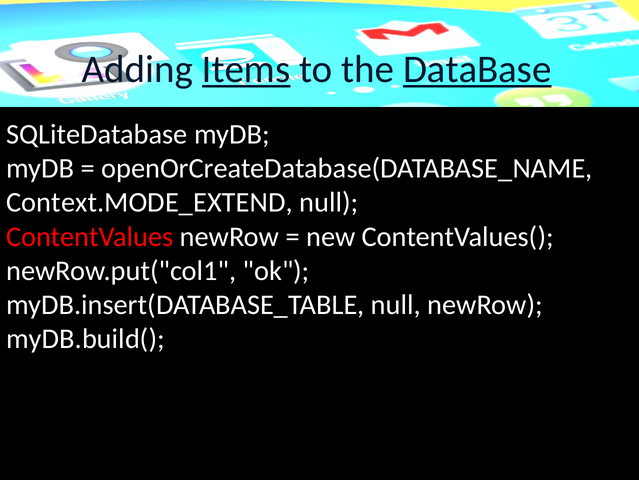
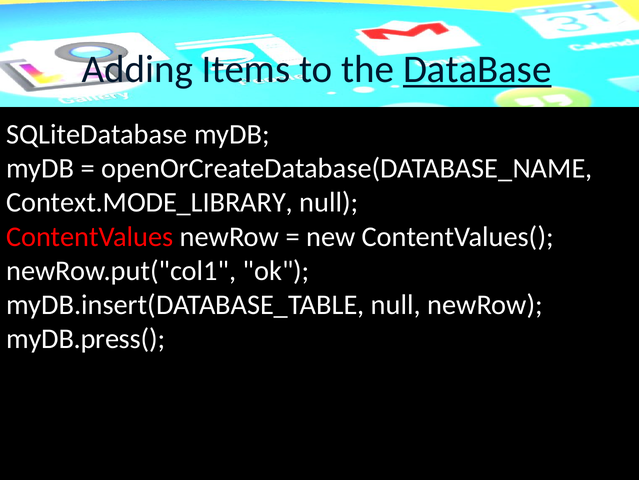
Items underline: present -> none
Context.MODE_EXTEND: Context.MODE_EXTEND -> Context.MODE_LIBRARY
myDB.build(: myDB.build( -> myDB.press(
